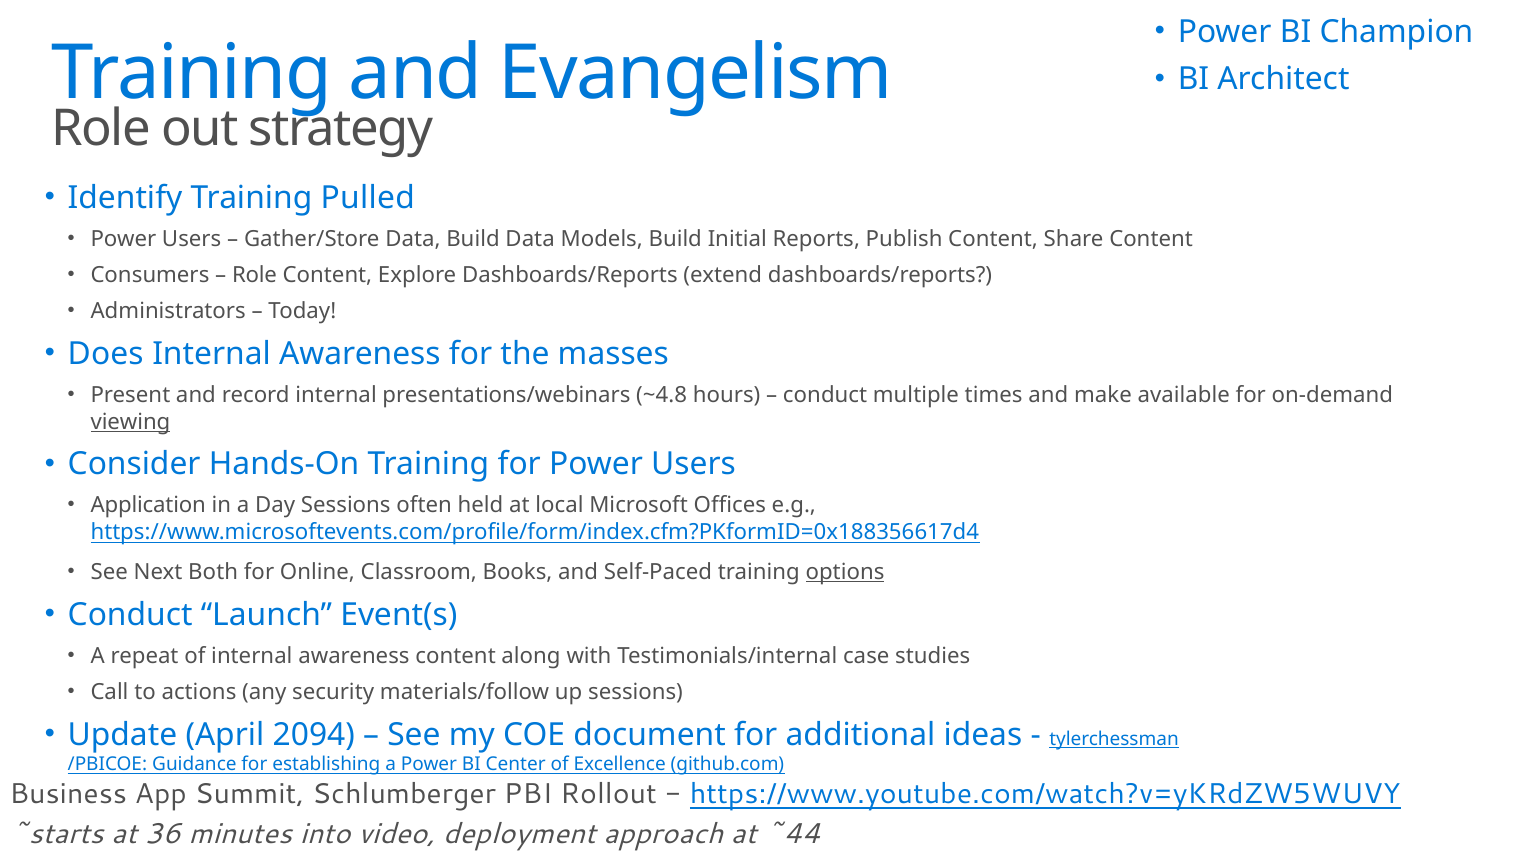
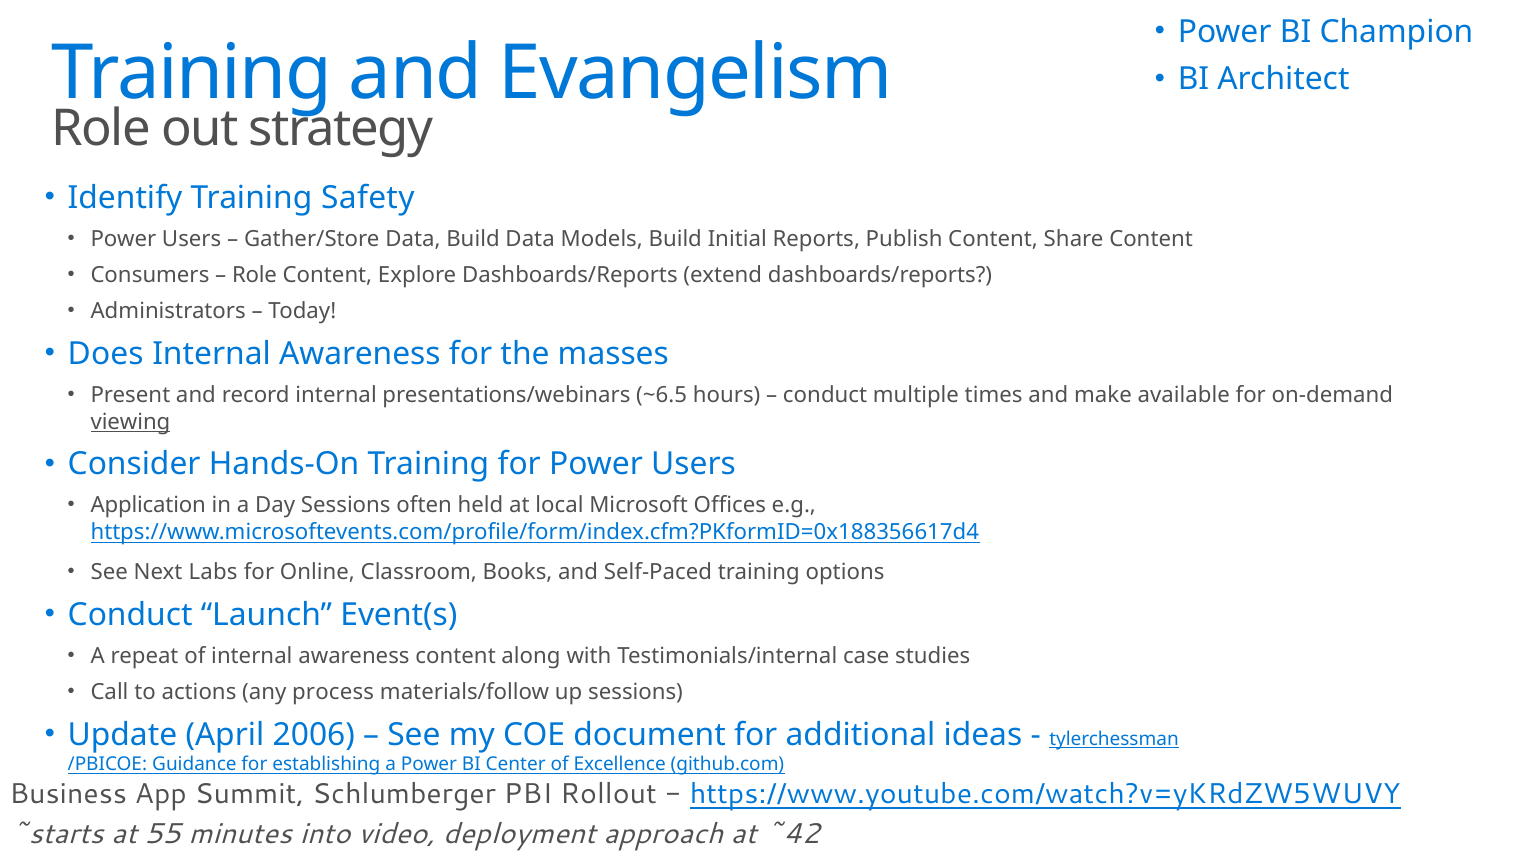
Pulled: Pulled -> Safety
~4.8: ~4.8 -> ~6.5
Both: Both -> Labs
options underline: present -> none
security: security -> process
2094: 2094 -> 2006
36: 36 -> 55
~44: ~44 -> ~42
